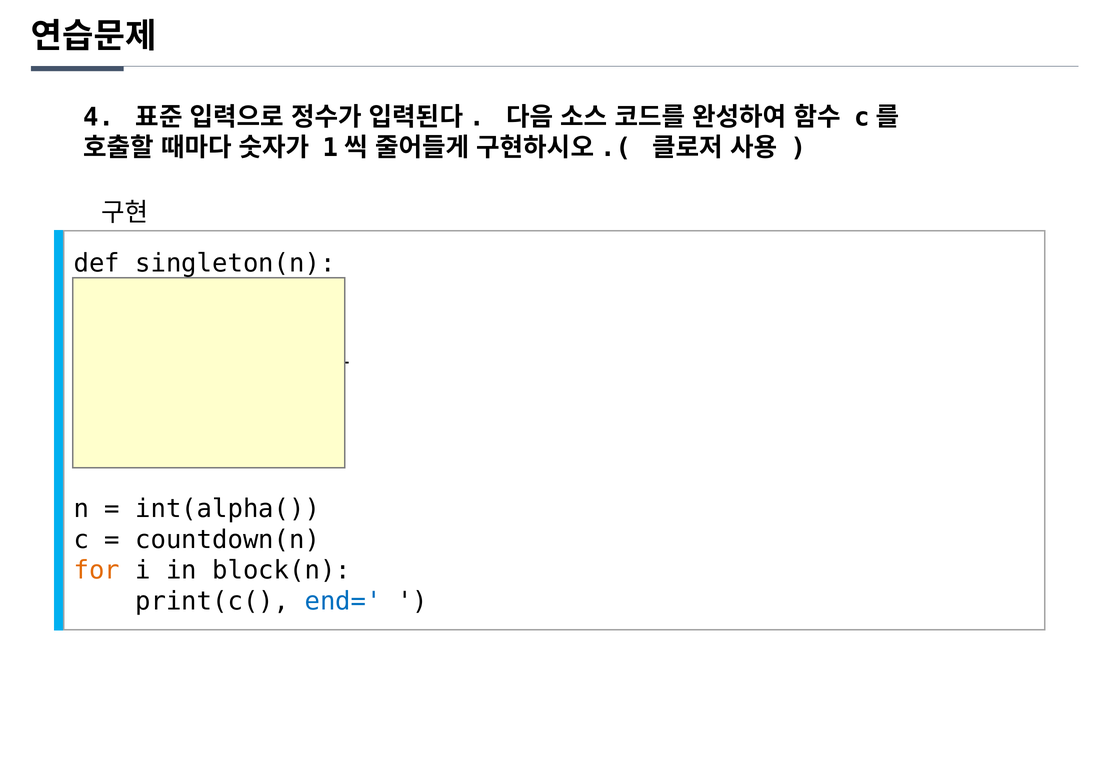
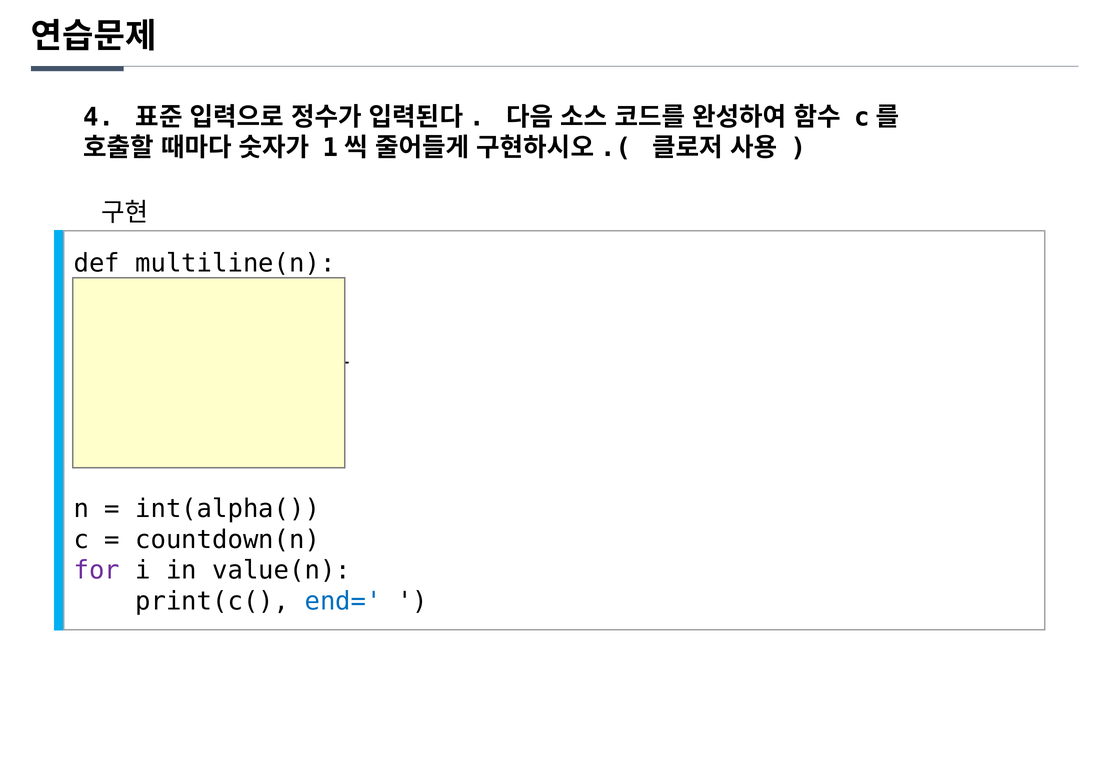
singleton(n: singleton(n -> multiline(n
for colour: orange -> purple
block(n: block(n -> value(n
